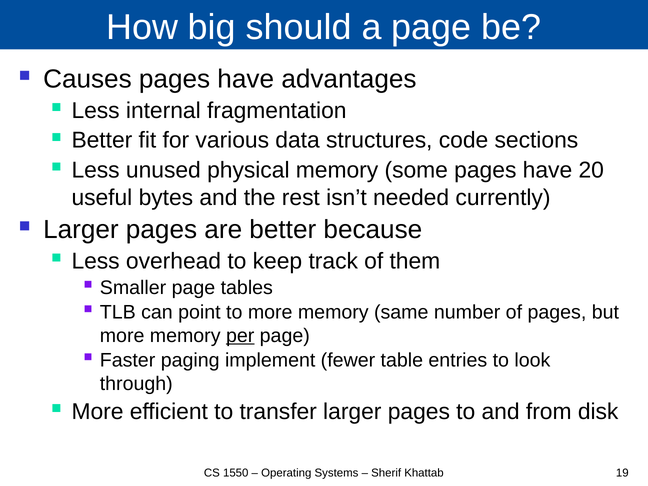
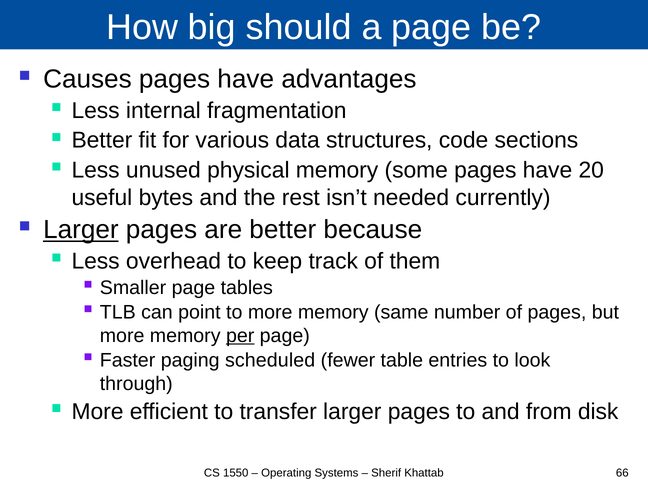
Larger at (81, 230) underline: none -> present
implement: implement -> scheduled
19: 19 -> 66
